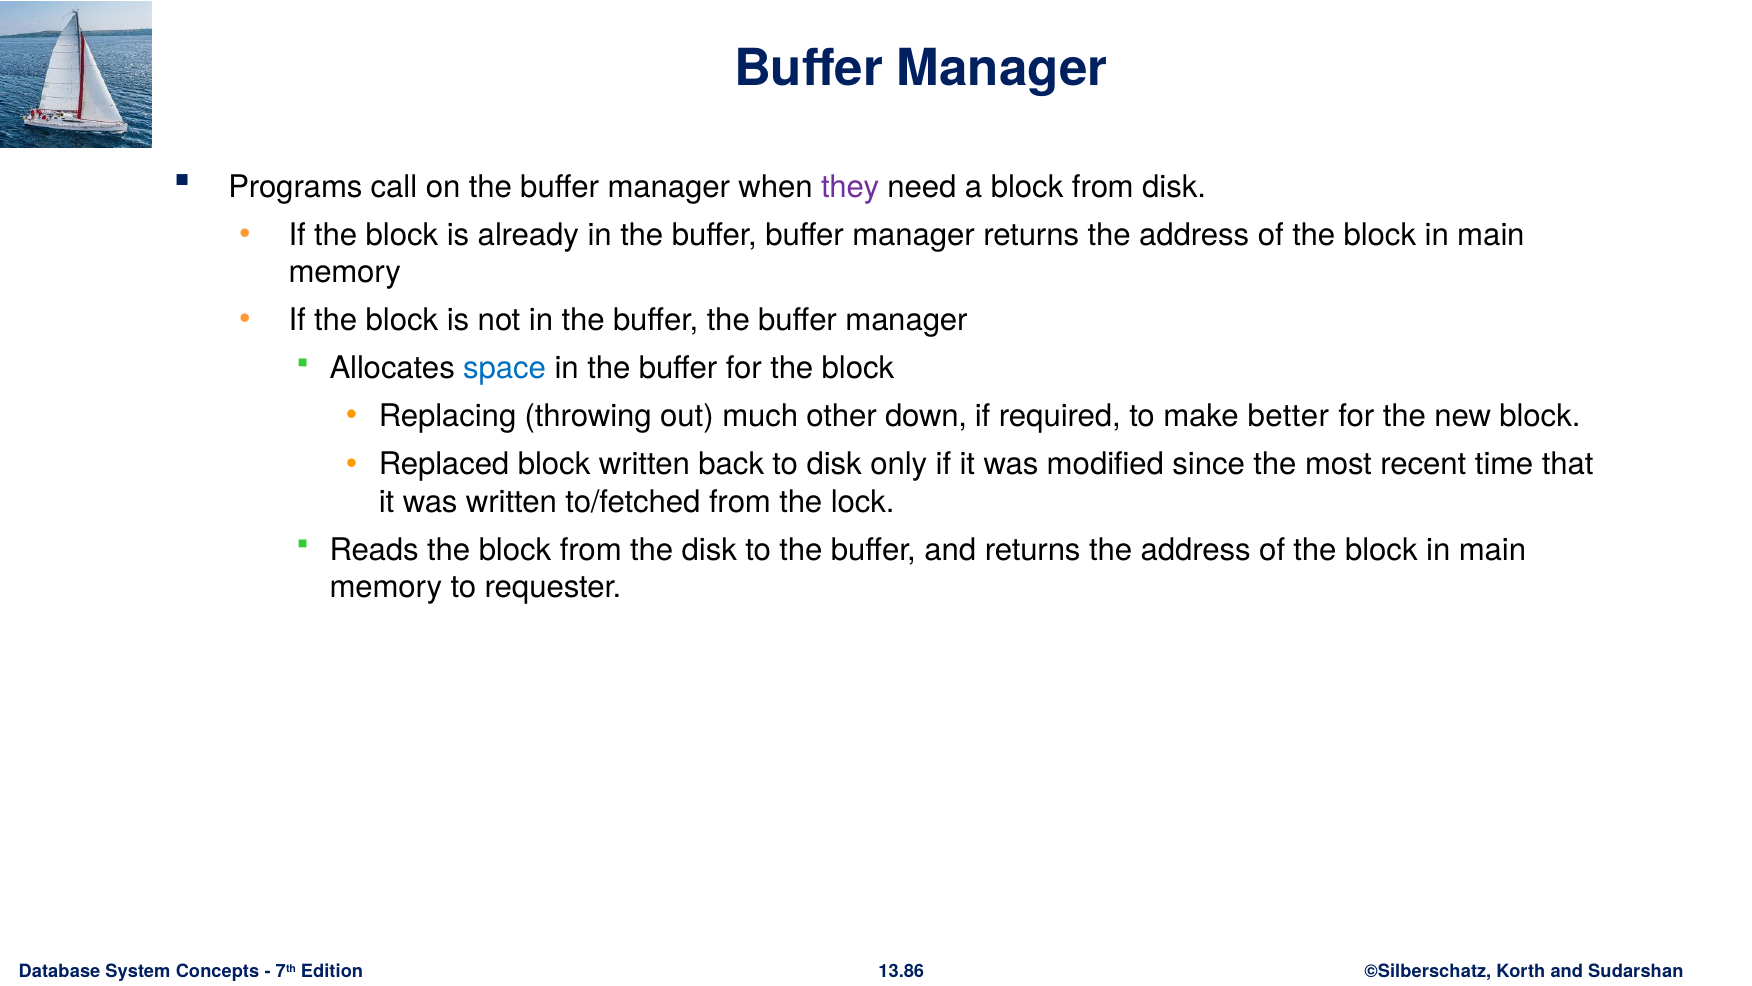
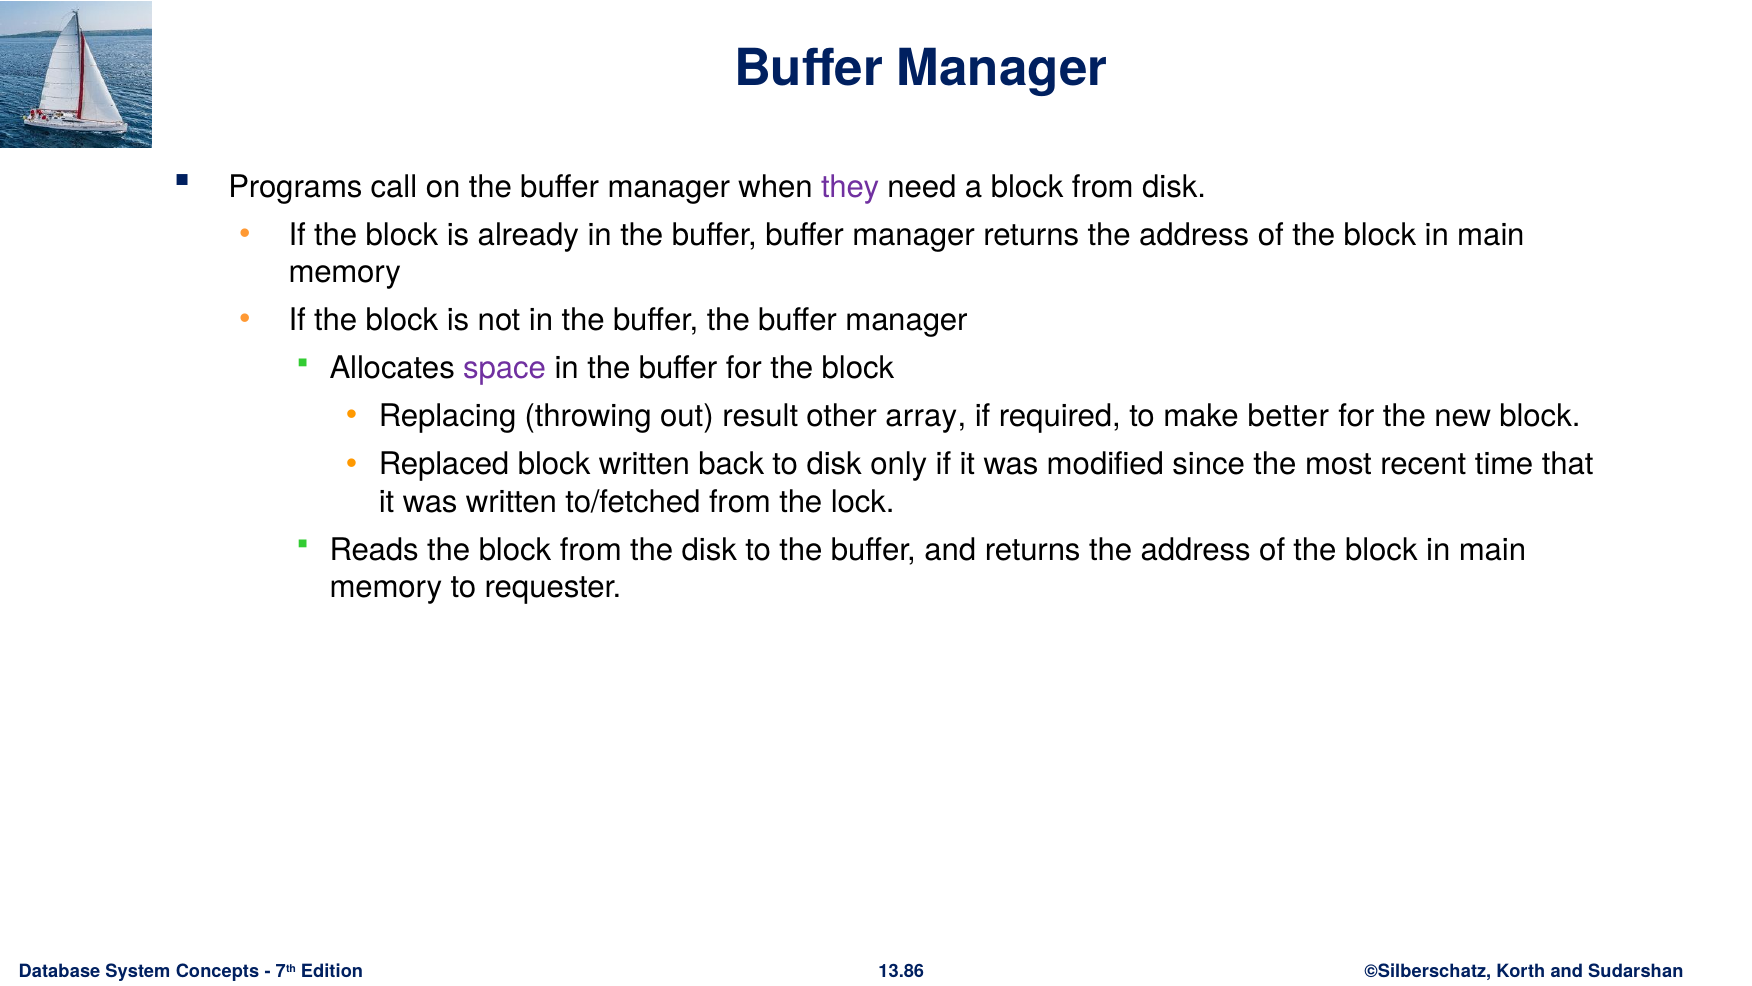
space colour: blue -> purple
much: much -> result
down: down -> array
